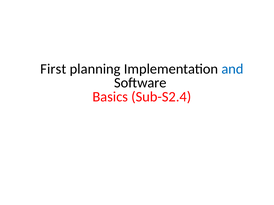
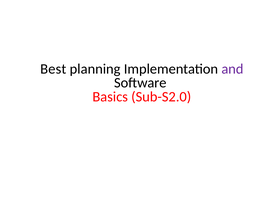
First: First -> Best
and colour: blue -> purple
Sub-S2.4: Sub-S2.4 -> Sub-S2.0
